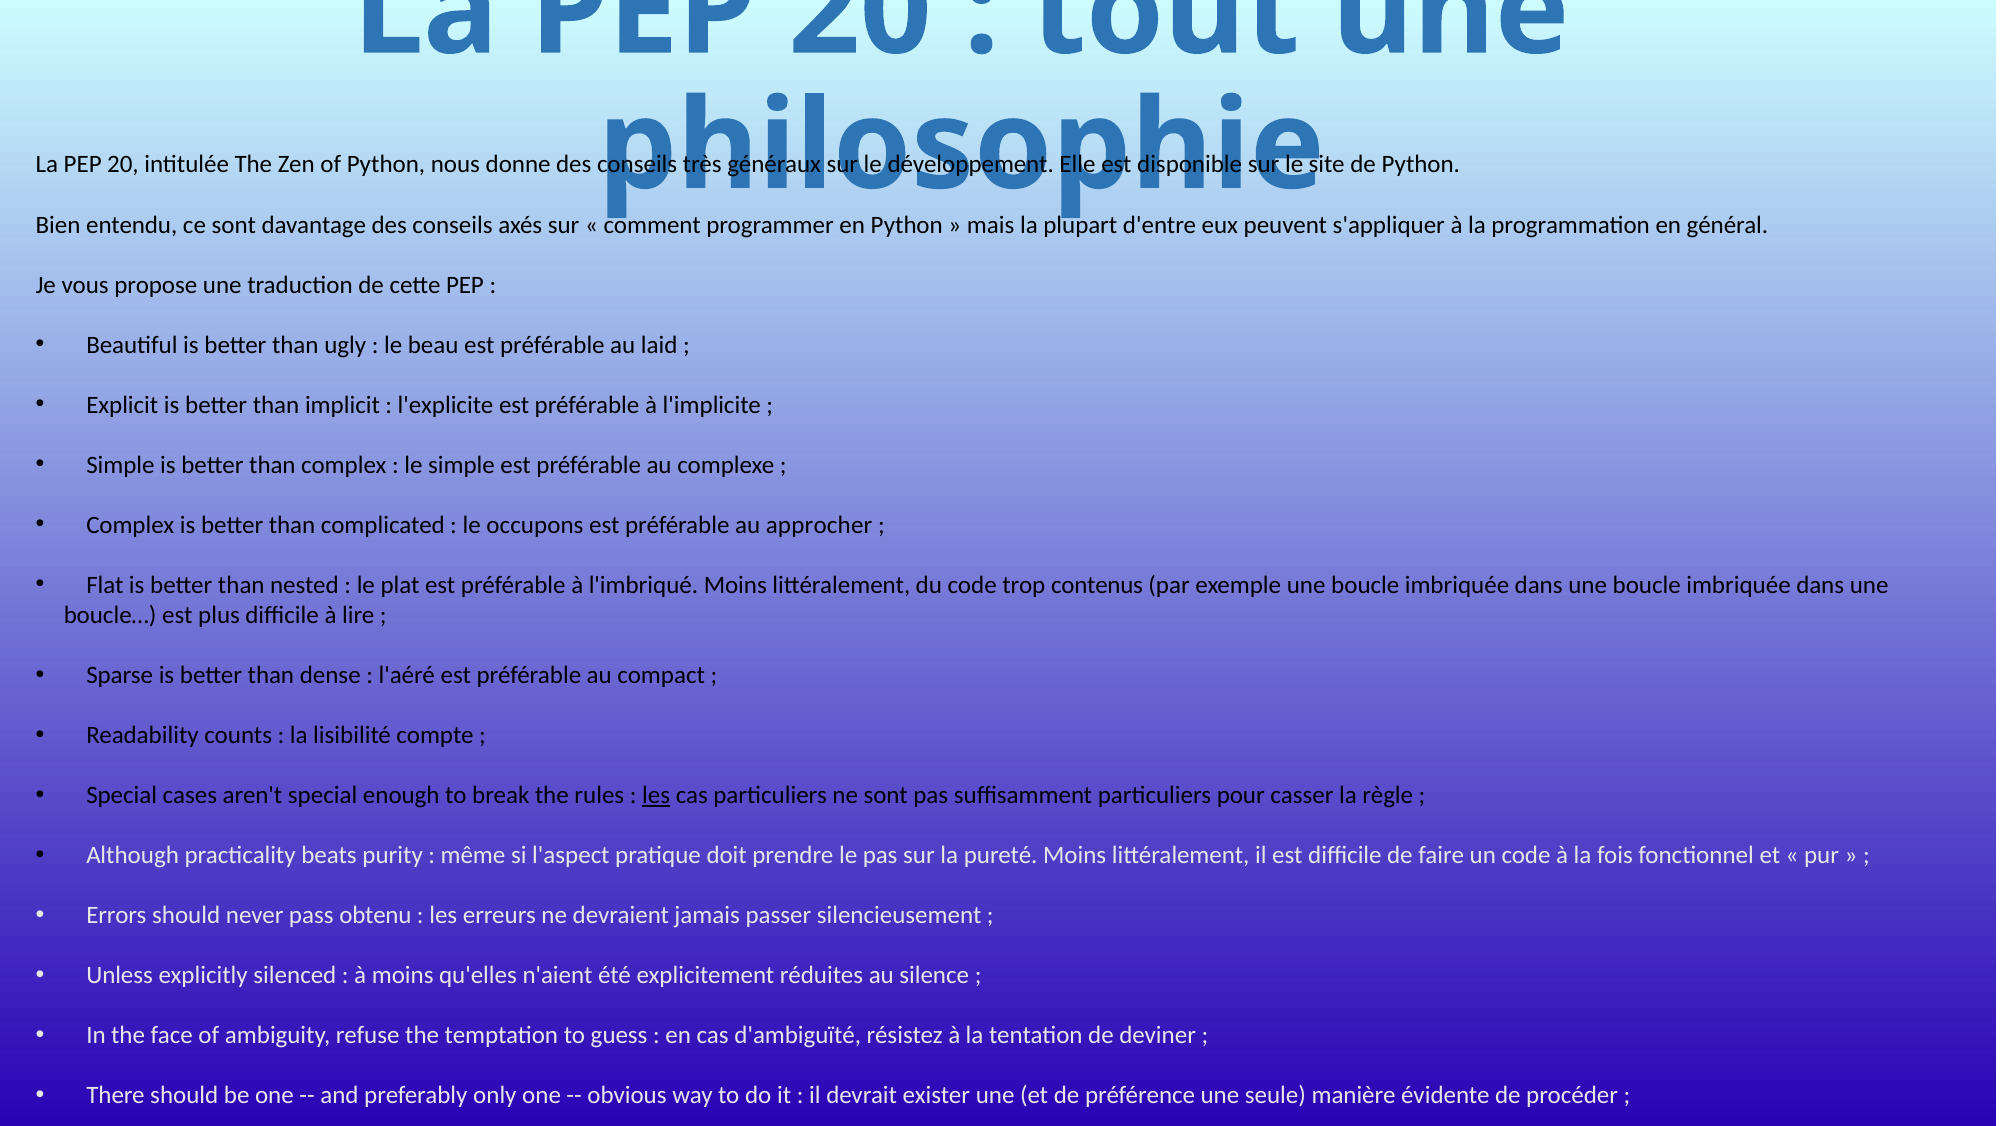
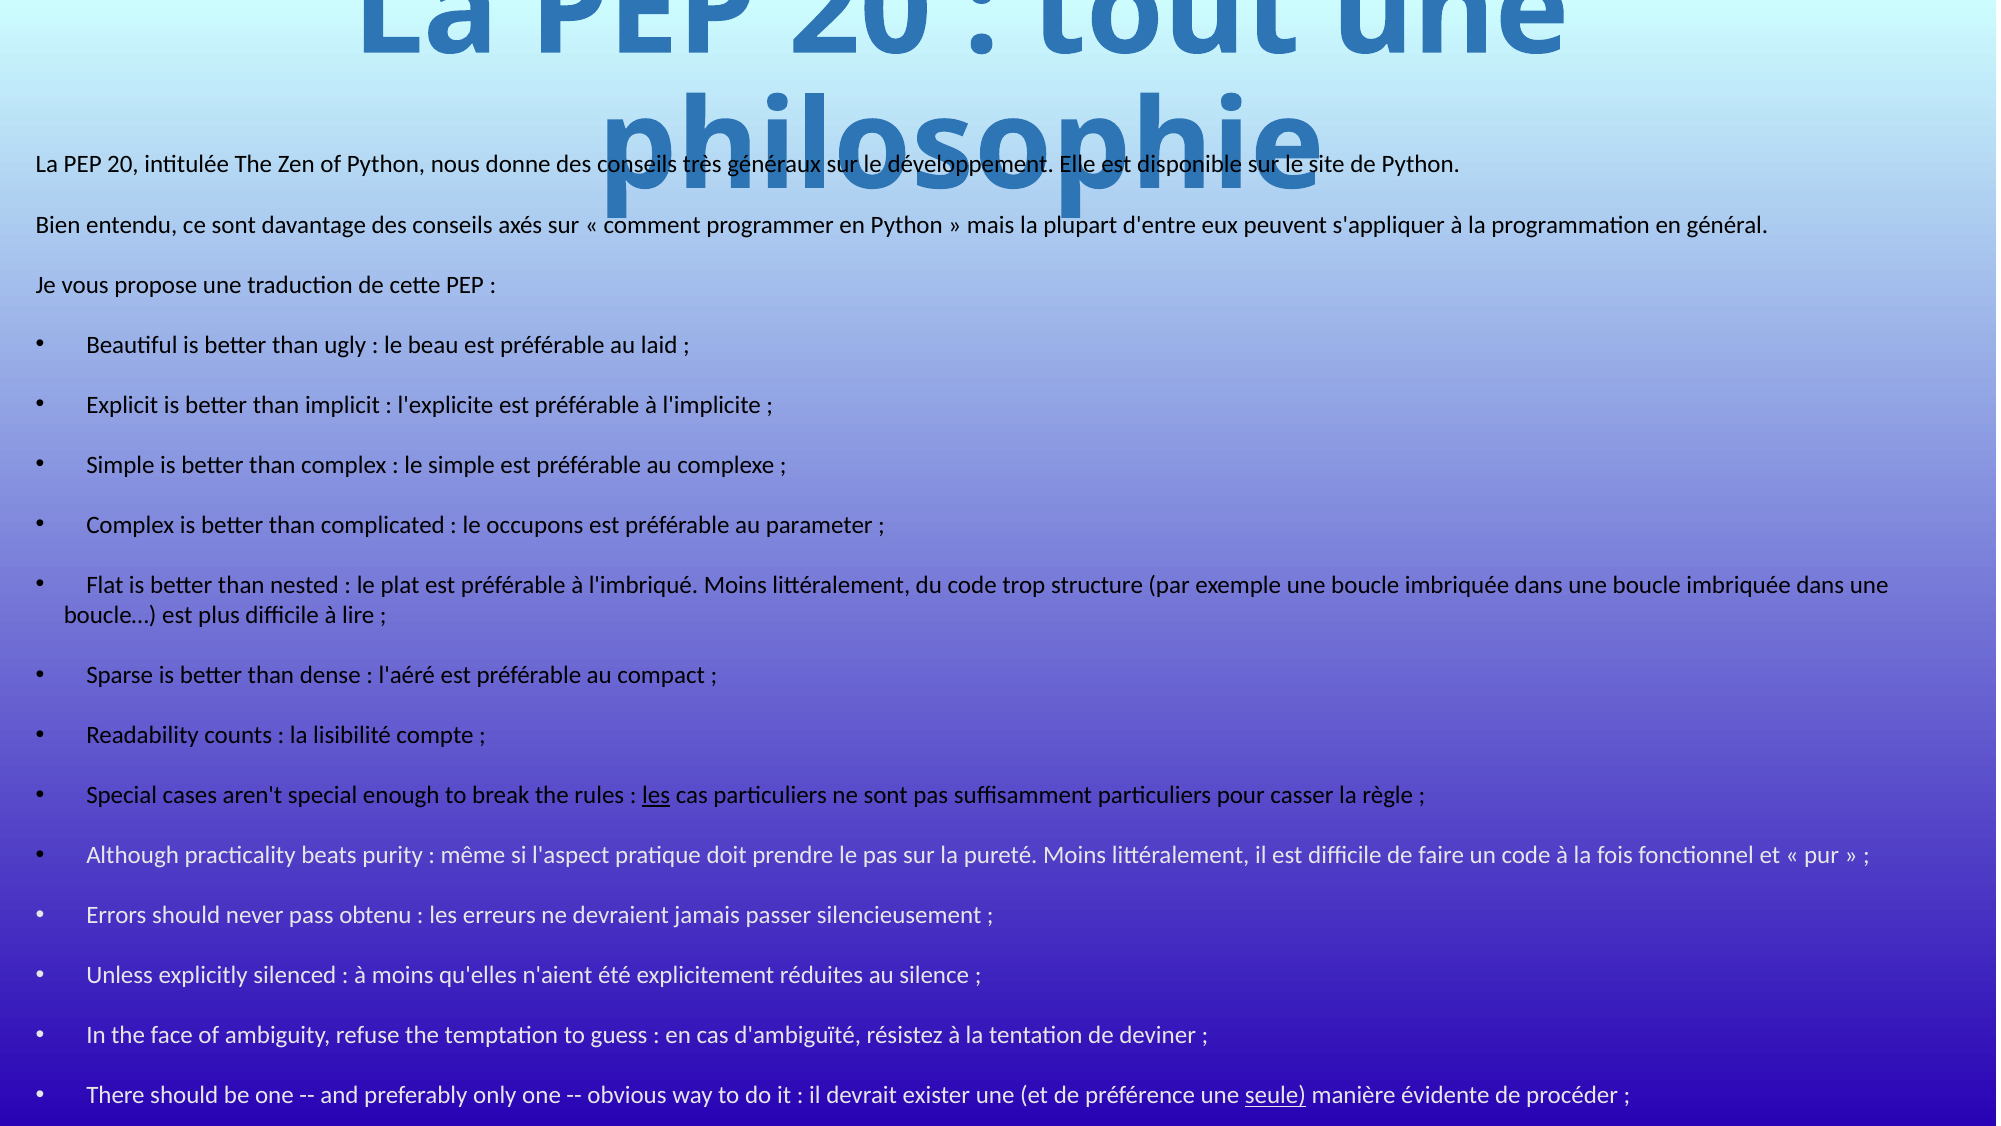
approcher: approcher -> parameter
contenus: contenus -> structure
seule underline: none -> present
